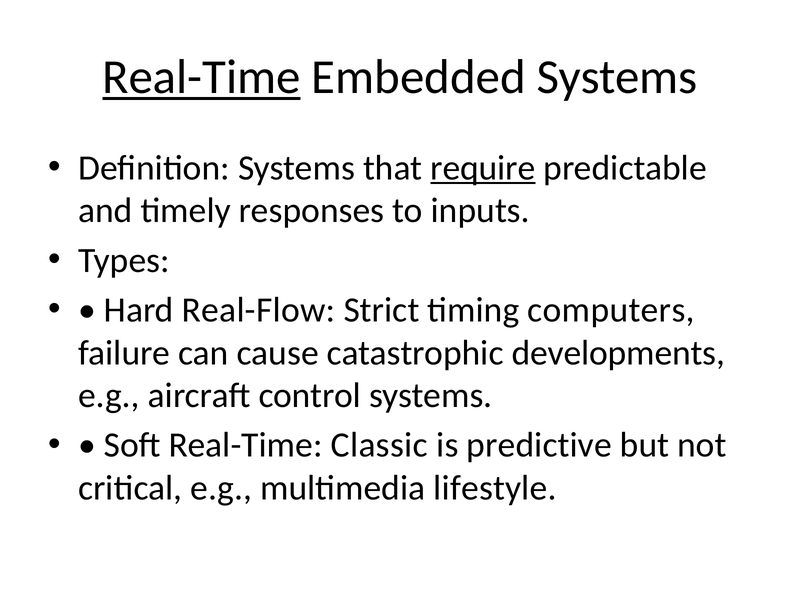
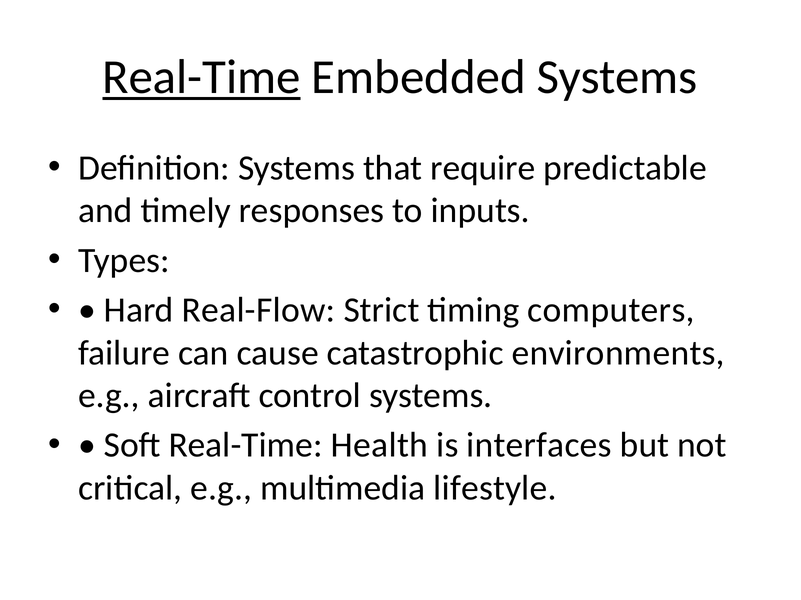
require underline: present -> none
developments: developments -> environments
Classic: Classic -> Health
predictive: predictive -> interfaces
